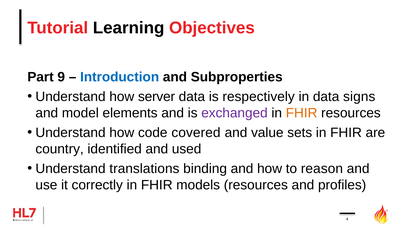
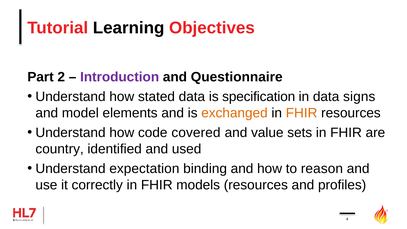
9: 9 -> 2
Introduction colour: blue -> purple
Subproperties: Subproperties -> Questionnaire
server: server -> stated
respectively: respectively -> specification
exchanged colour: purple -> orange
translations: translations -> expectation
